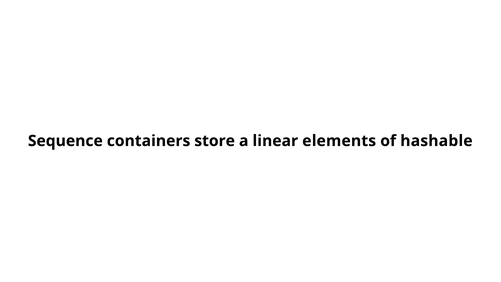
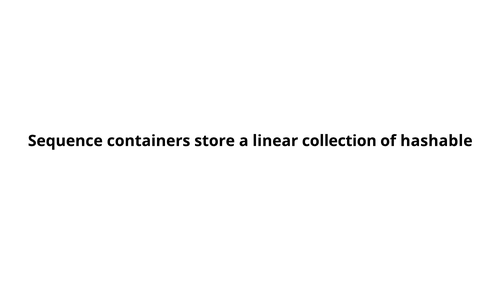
elements: elements -> collection
